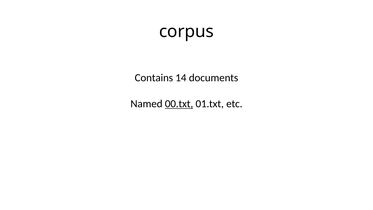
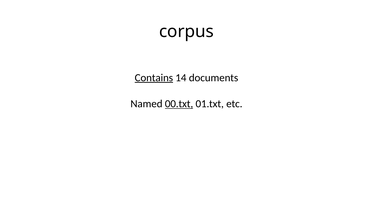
Contains underline: none -> present
